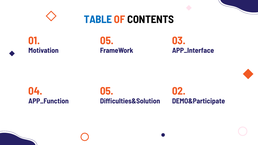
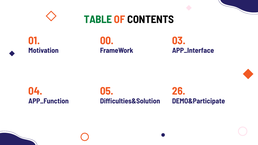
TABLE colour: blue -> green
01 05: 05 -> 00
02: 02 -> 26
